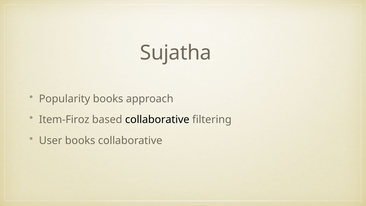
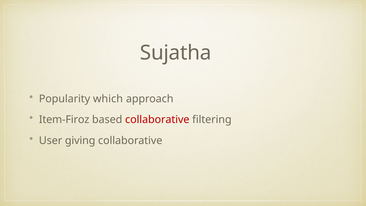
Popularity books: books -> which
collaborative at (157, 120) colour: black -> red
User books: books -> giving
